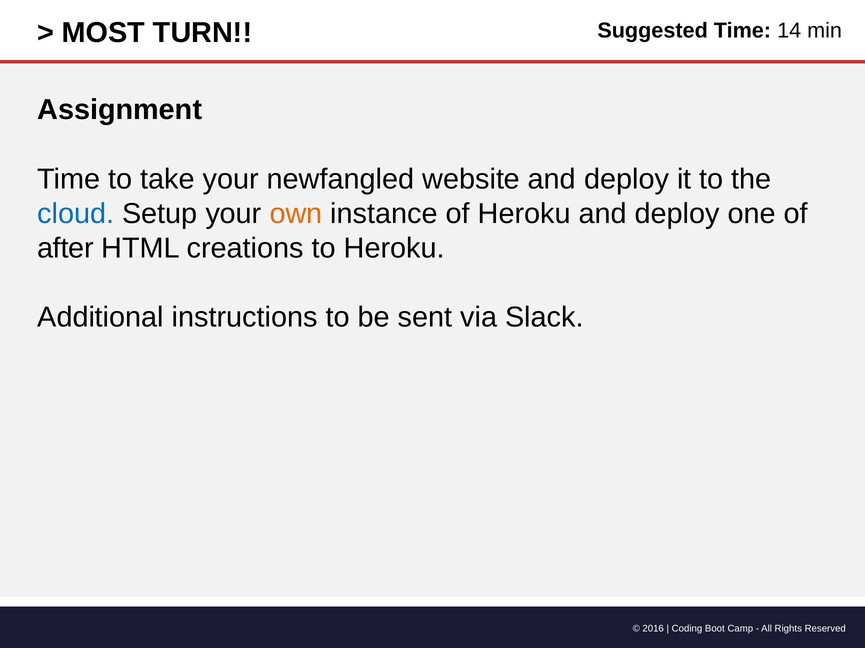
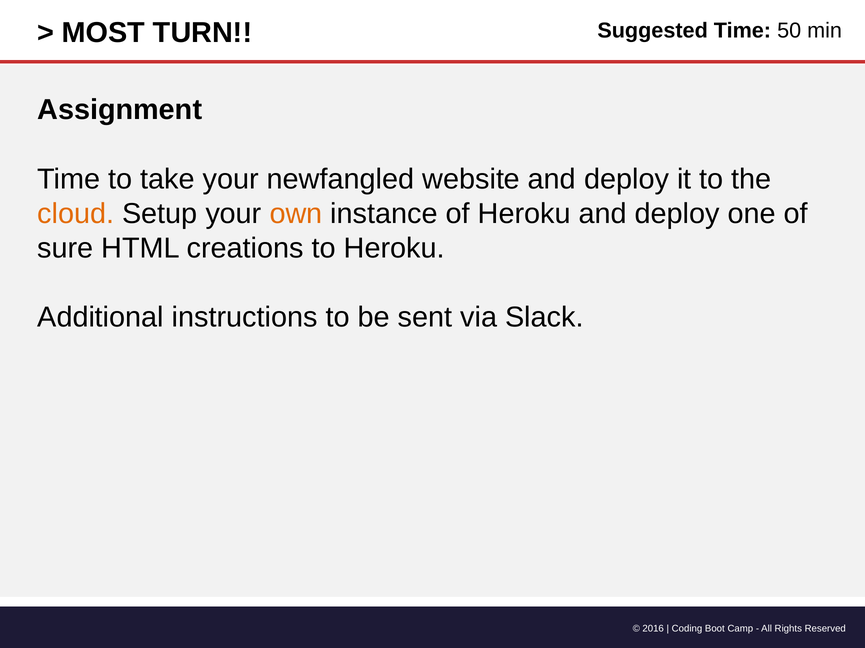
14: 14 -> 50
cloud colour: blue -> orange
after: after -> sure
